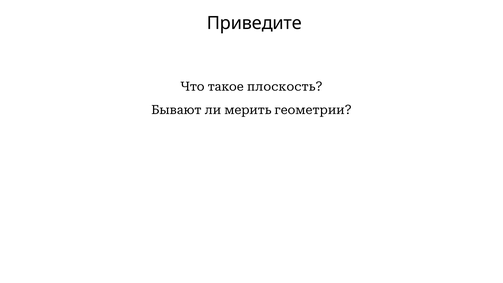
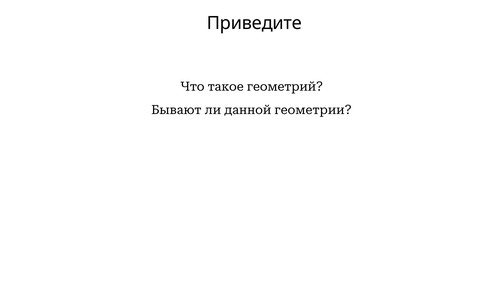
плоскость: плоскость -> геометрий
мерить: мерить -> данной
